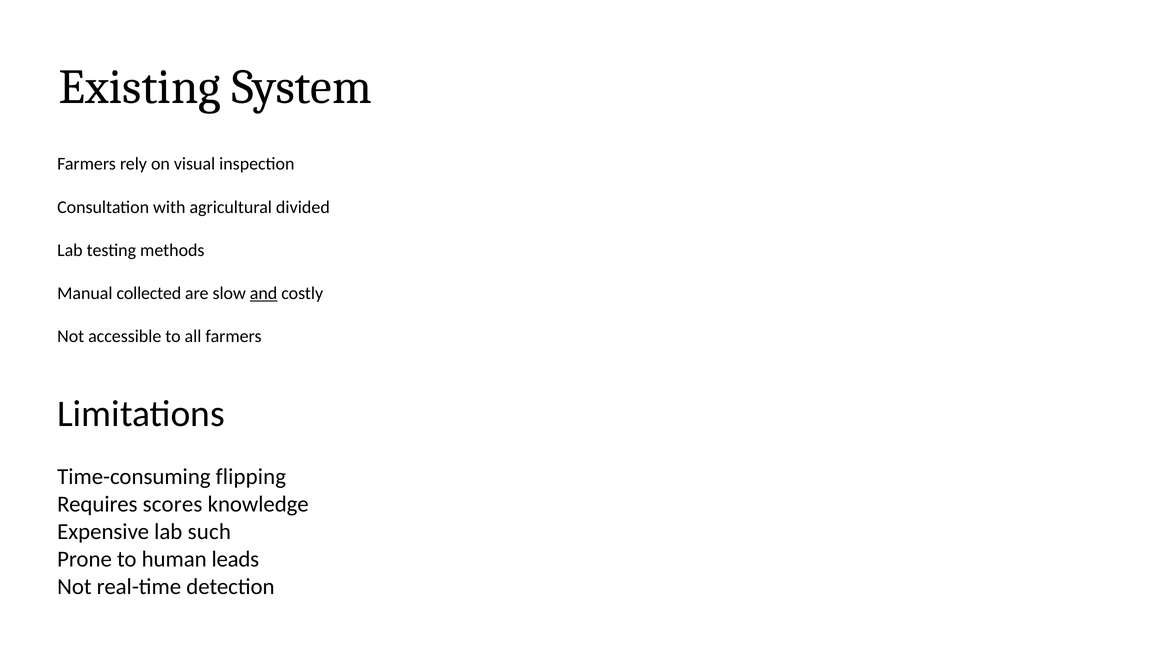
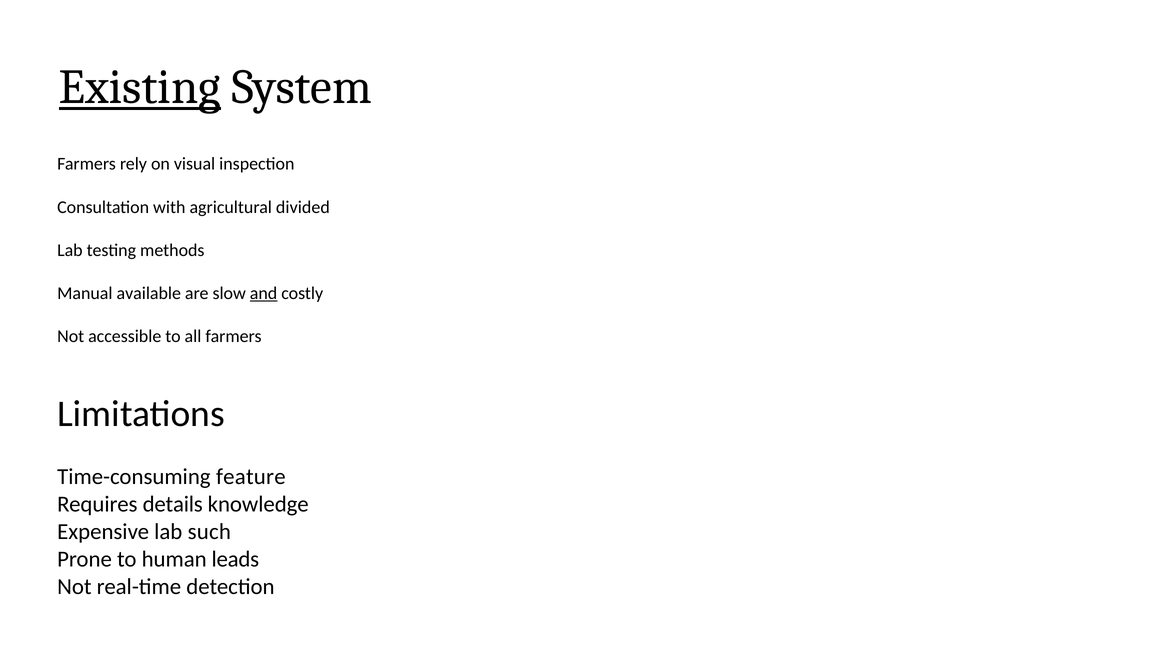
Existing underline: none -> present
collected: collected -> available
flipping: flipping -> feature
scores: scores -> details
